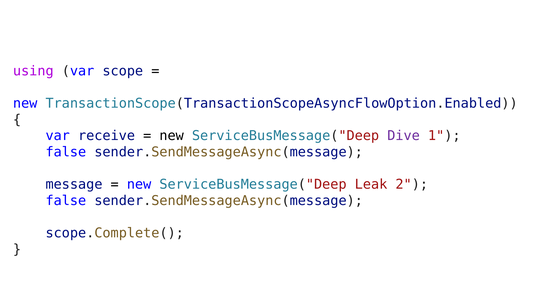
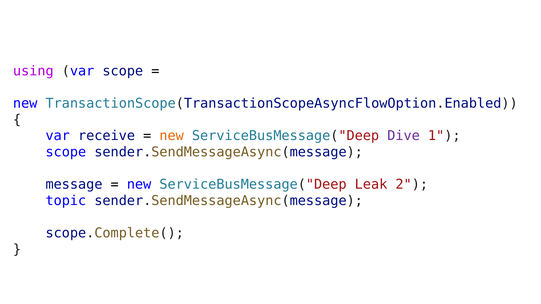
new at (172, 136) colour: black -> orange
false at (66, 152): false -> scope
false at (66, 201): false -> topic
